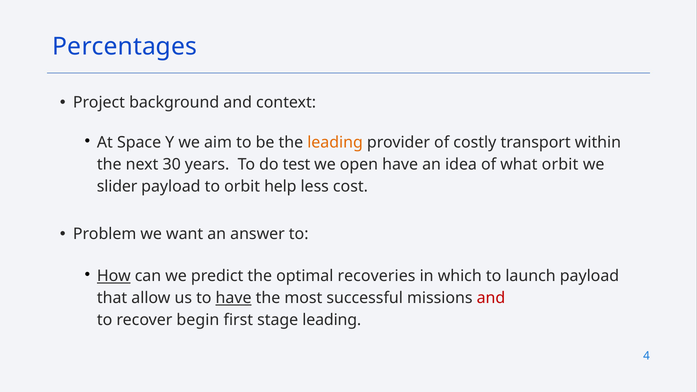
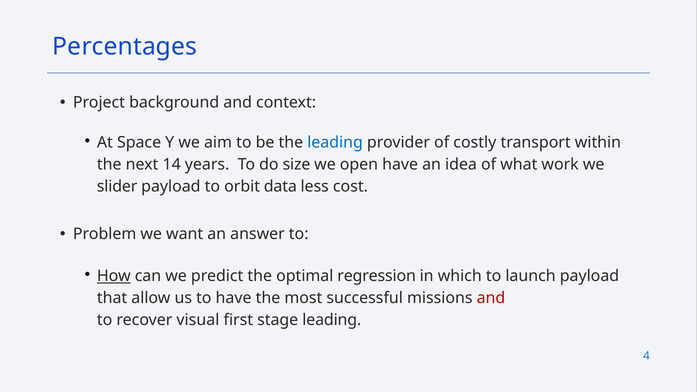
leading at (335, 143) colour: orange -> blue
30: 30 -> 14
test: test -> size
what orbit: orbit -> work
help: help -> data
recoveries: recoveries -> regression
have at (234, 298) underline: present -> none
begin: begin -> visual
